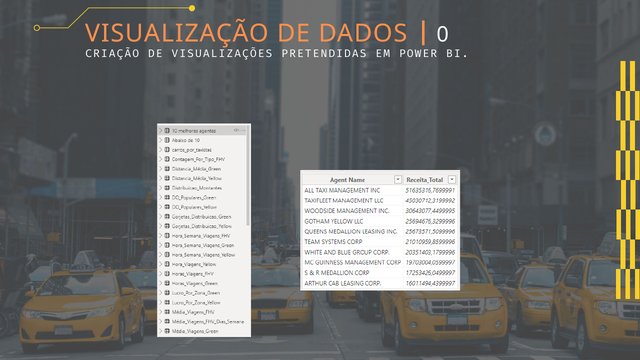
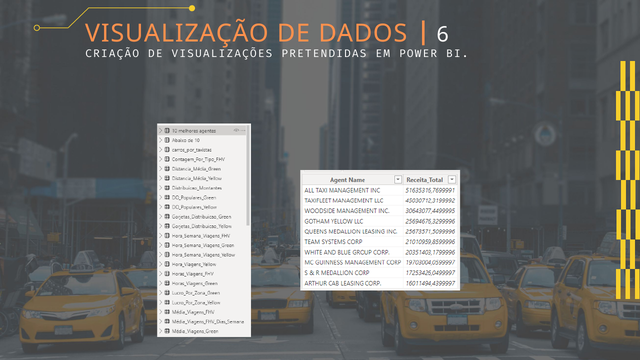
0: 0 -> 6
